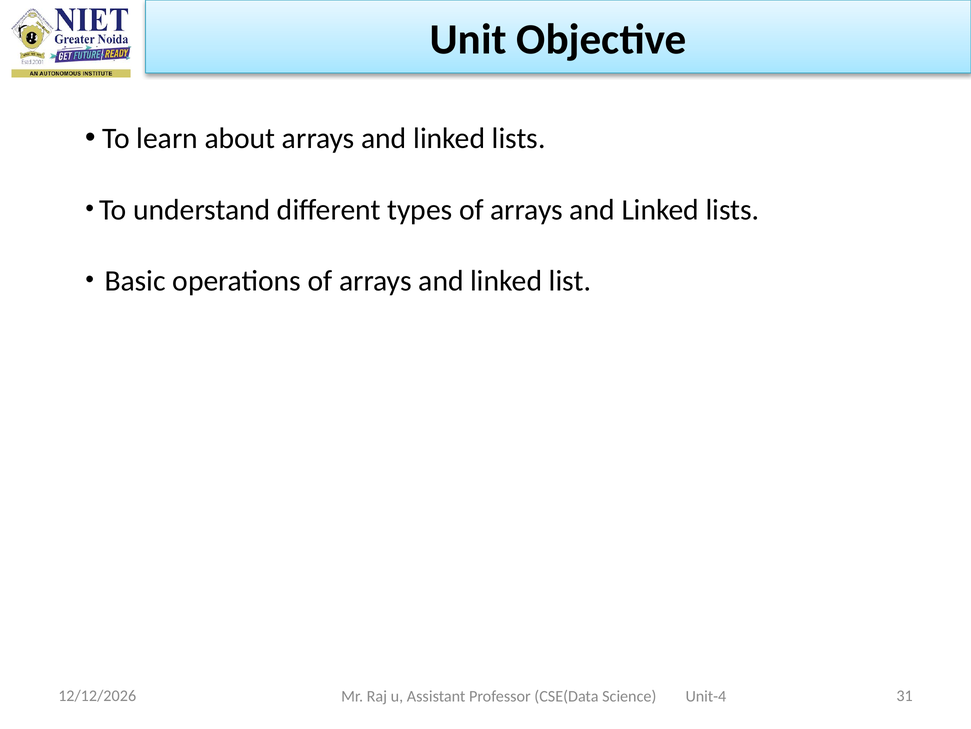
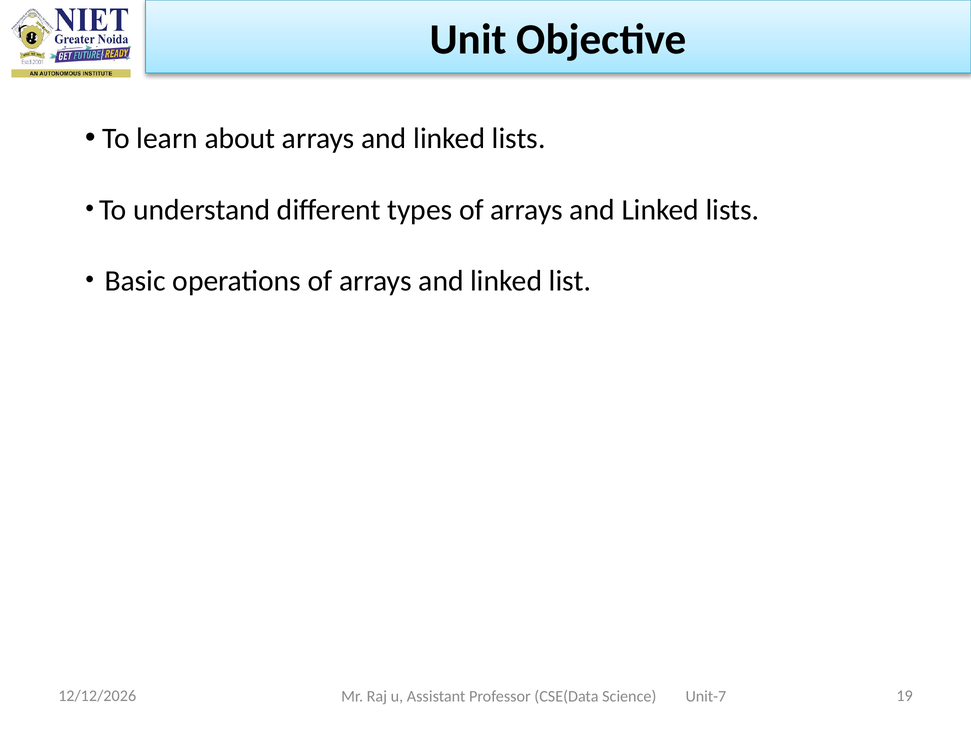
31: 31 -> 19
Unit-4: Unit-4 -> Unit-7
